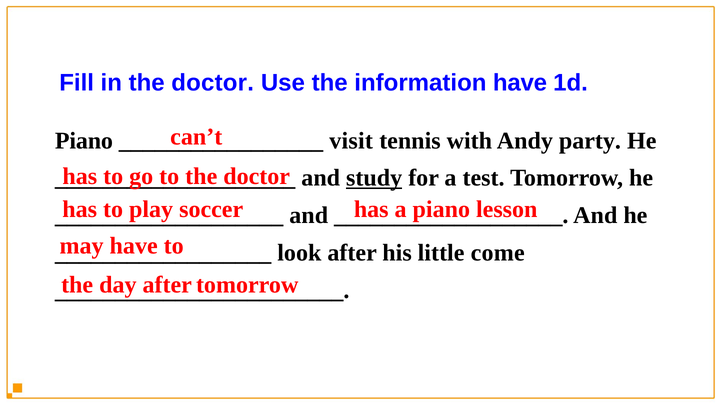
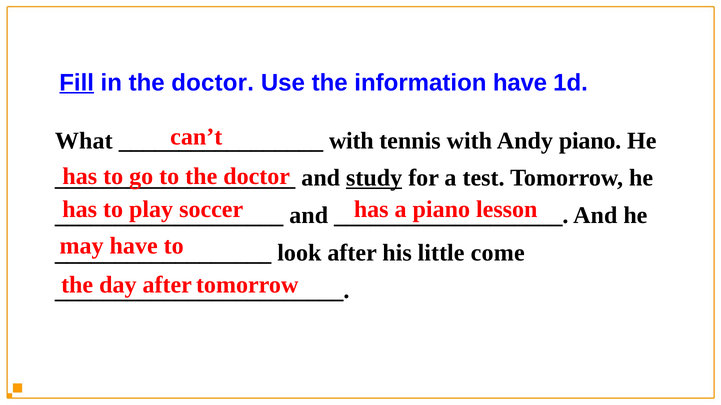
Fill underline: none -> present
Piano at (84, 141): Piano -> What
visit at (351, 141): visit -> with
Andy party: party -> piano
